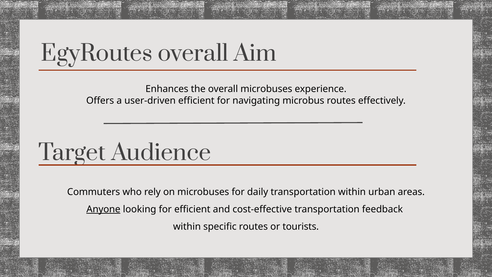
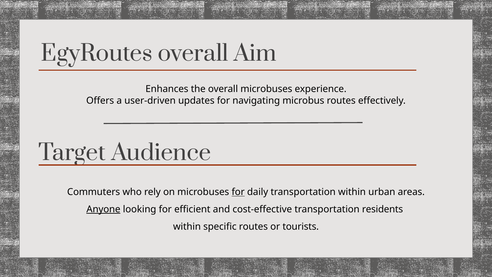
user-driven efficient: efficient -> updates
for at (238, 192) underline: none -> present
feedback: feedback -> residents
